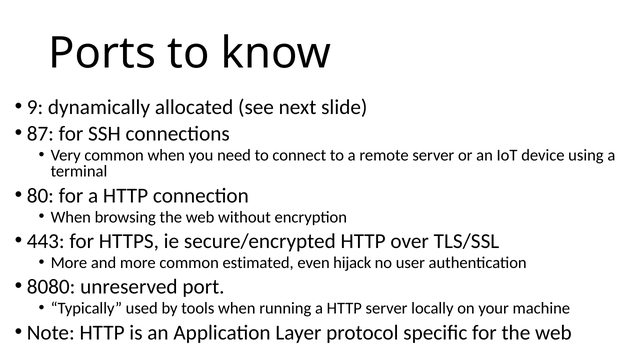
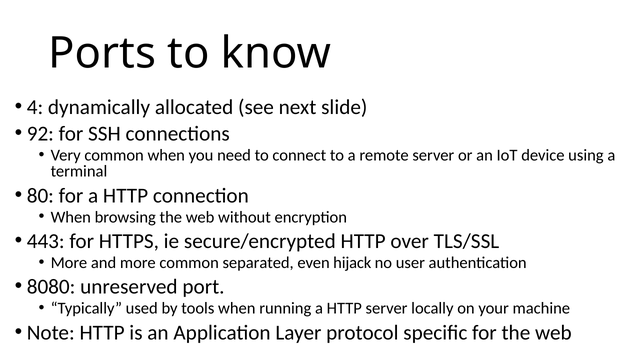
9: 9 -> 4
87: 87 -> 92
estimated: estimated -> separated
